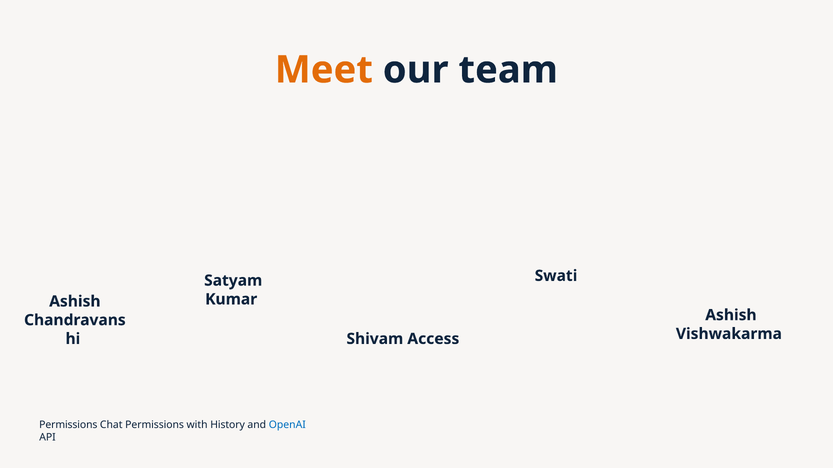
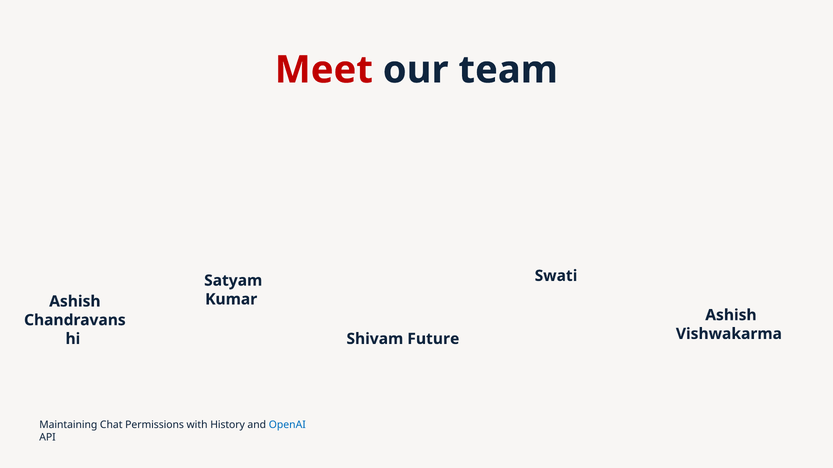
Meet colour: orange -> red
Access: Access -> Future
Permissions at (68, 425): Permissions -> Maintaining
